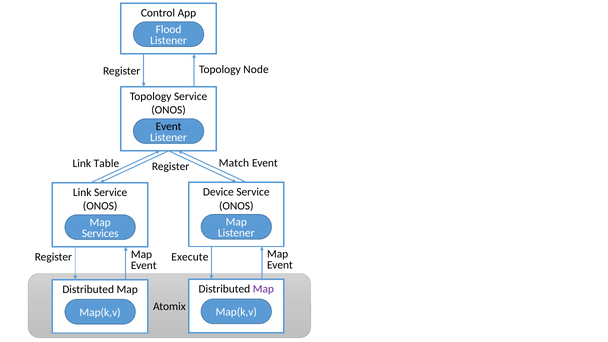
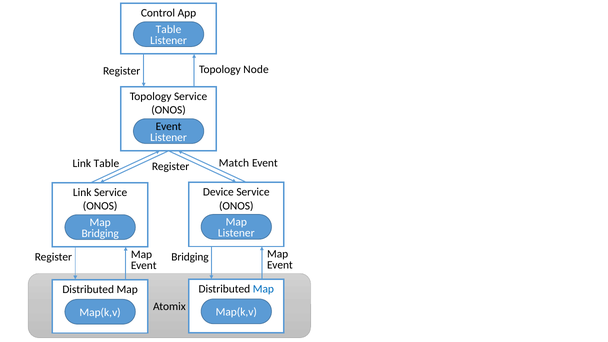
Flood at (169, 29): Flood -> Table
Services at (100, 233): Services -> Bridging
Execute at (190, 257): Execute -> Bridging
Map at (263, 289) colour: purple -> blue
